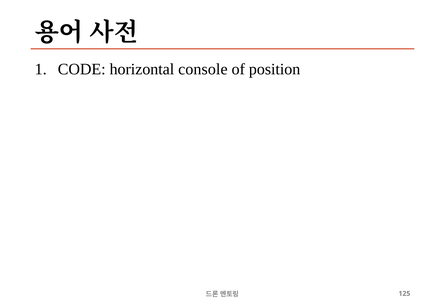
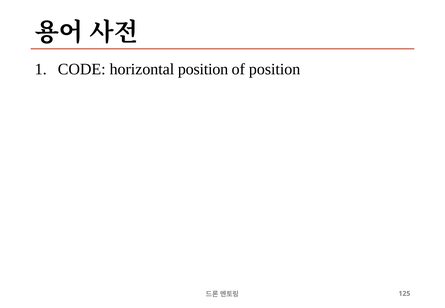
horizontal console: console -> position
